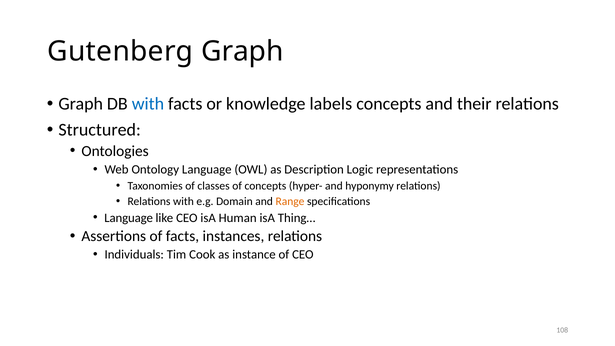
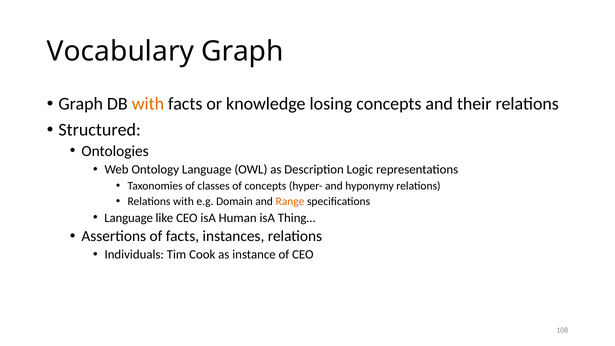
Gutenberg: Gutenberg -> Vocabulary
with at (148, 104) colour: blue -> orange
labels: labels -> losing
